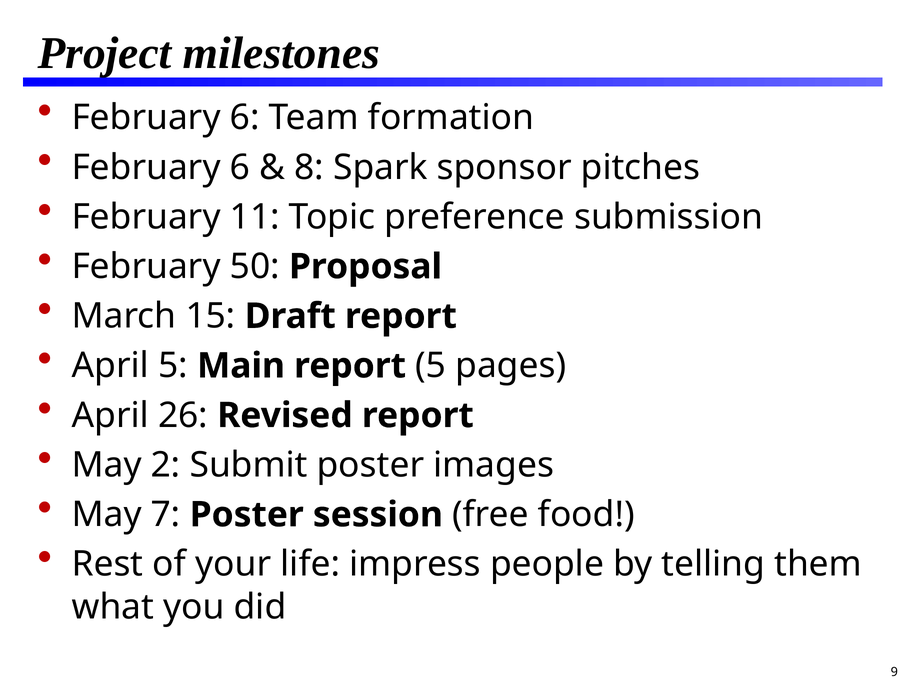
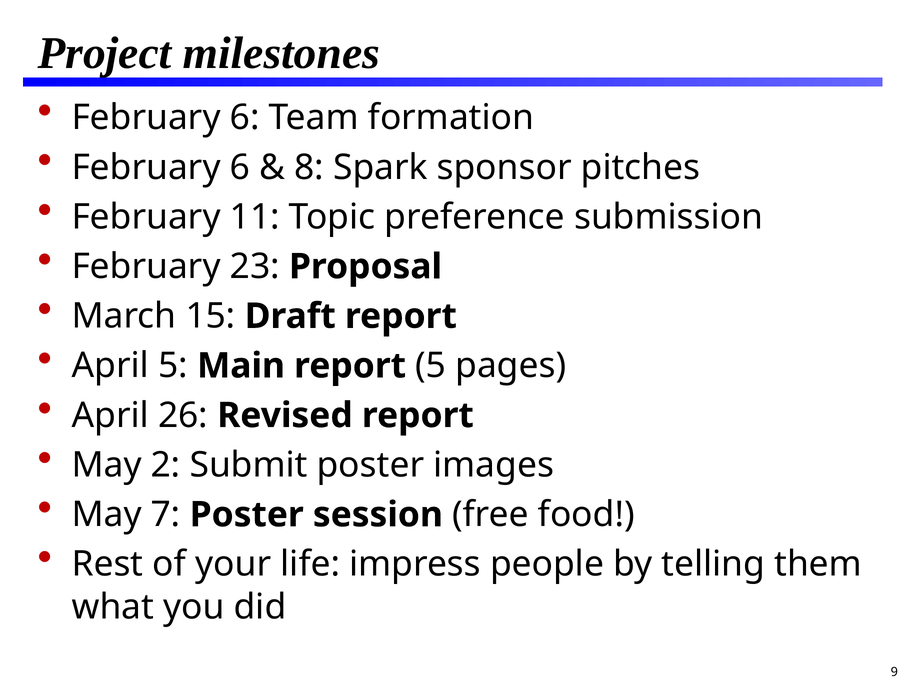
50: 50 -> 23
